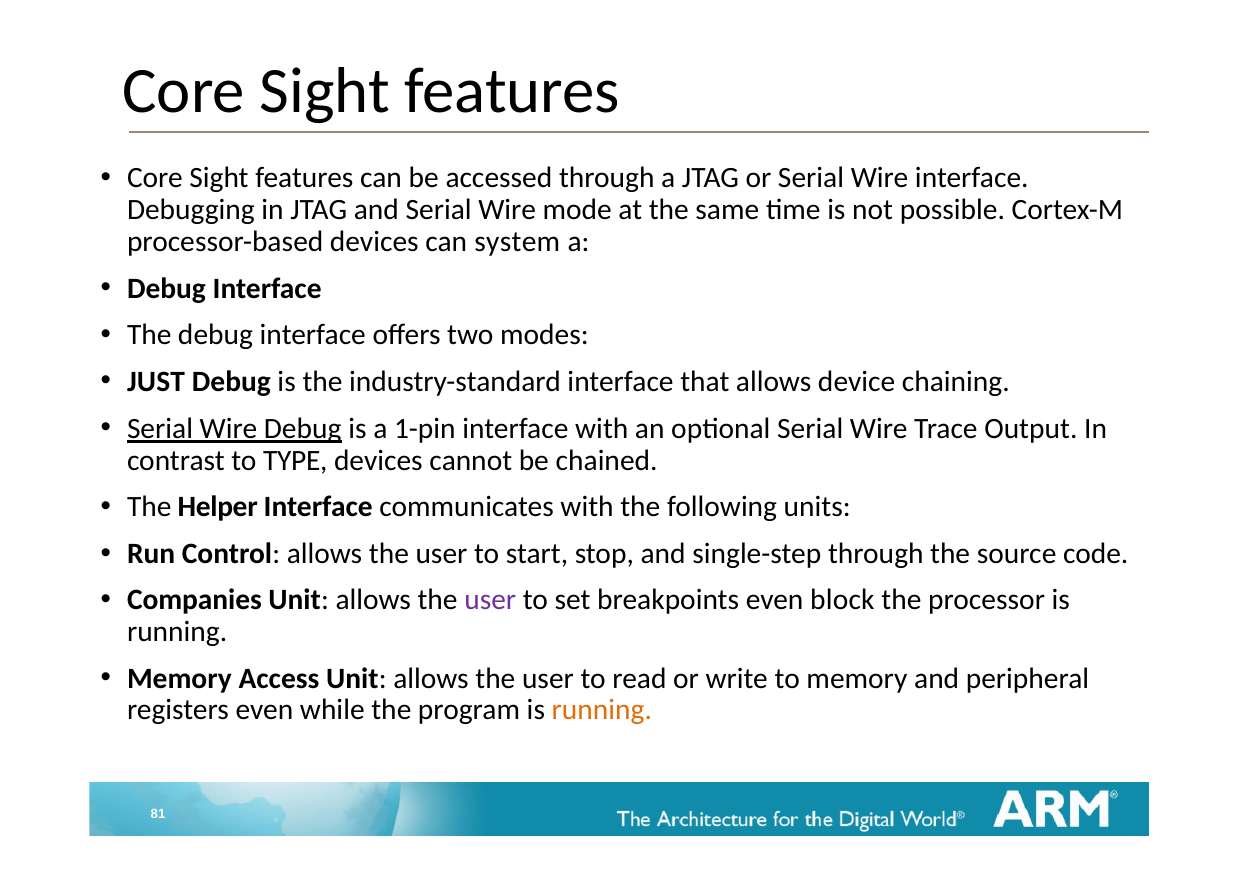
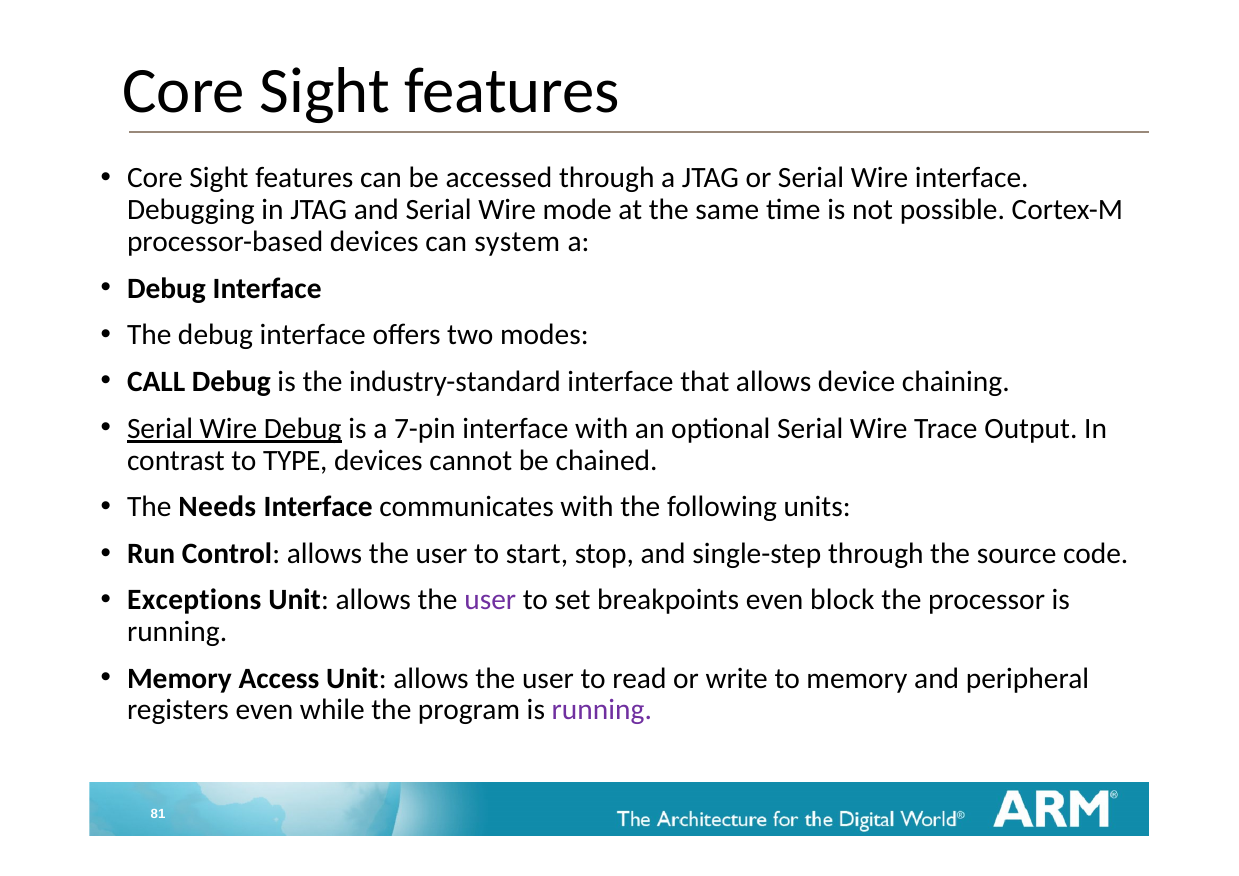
JUST: JUST -> CALL
1-pin: 1-pin -> 7-pin
Helper: Helper -> Needs
Companies: Companies -> Exceptions
running at (602, 710) colour: orange -> purple
